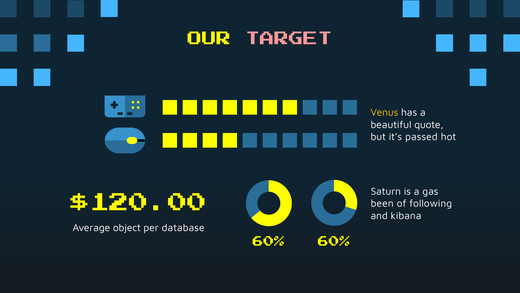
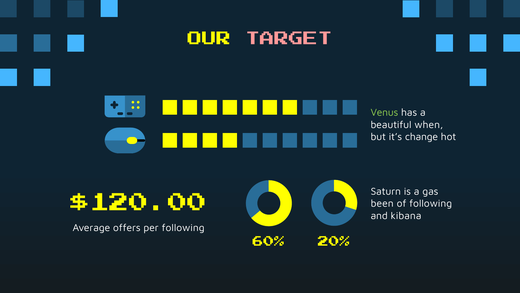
Venus colour: yellow -> light green
quote: quote -> when
passed: passed -> change
object: object -> offers
per database: database -> following
60% at (334, 243): 60% -> 20%
